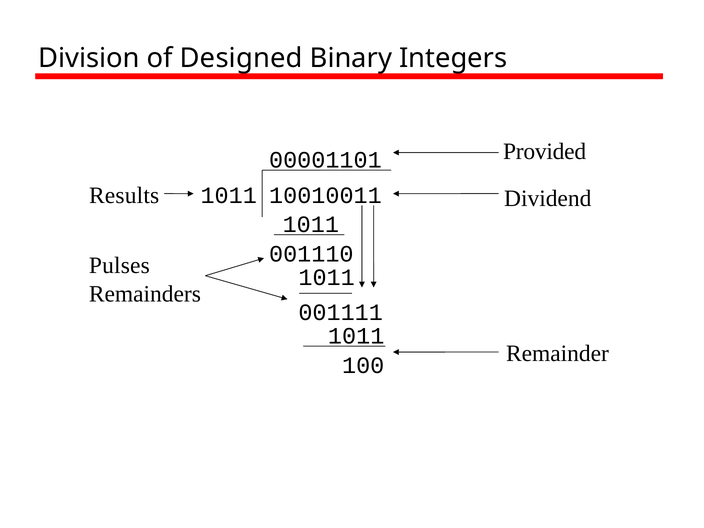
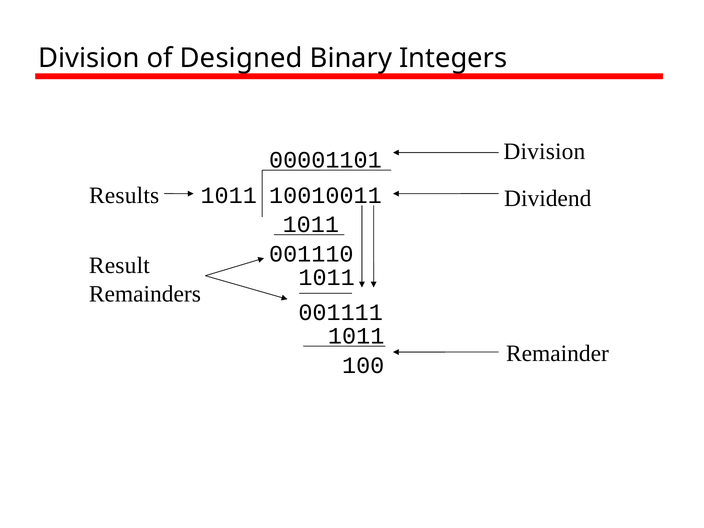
Provided at (545, 152): Provided -> Division
Pulses: Pulses -> Result
